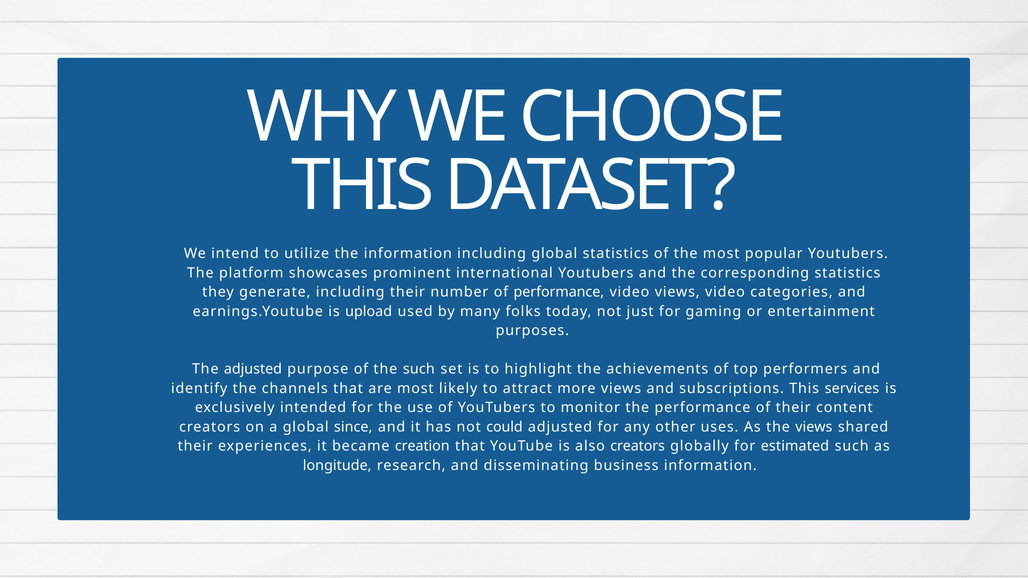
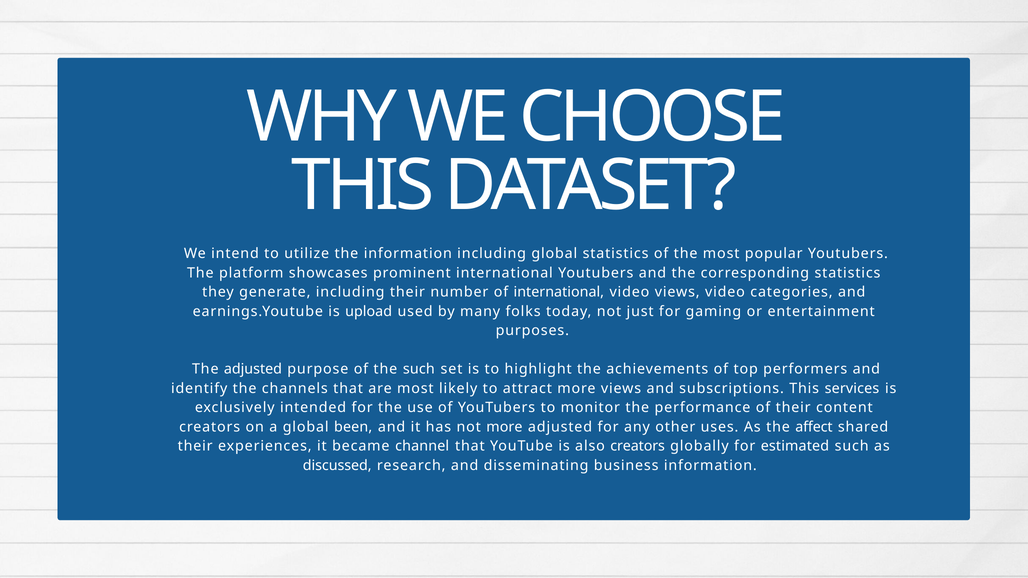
of performance: performance -> international
since: since -> been
not could: could -> more
the views: views -> affect
creation: creation -> channel
longitude: longitude -> discussed
